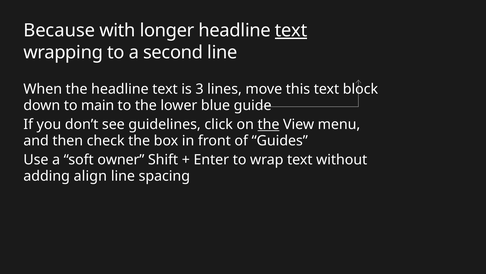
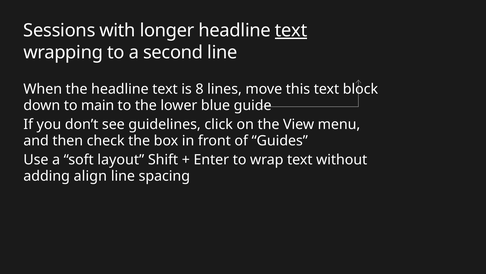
Because: Because -> Sessions
3: 3 -> 8
the at (268, 124) underline: present -> none
owner: owner -> layout
